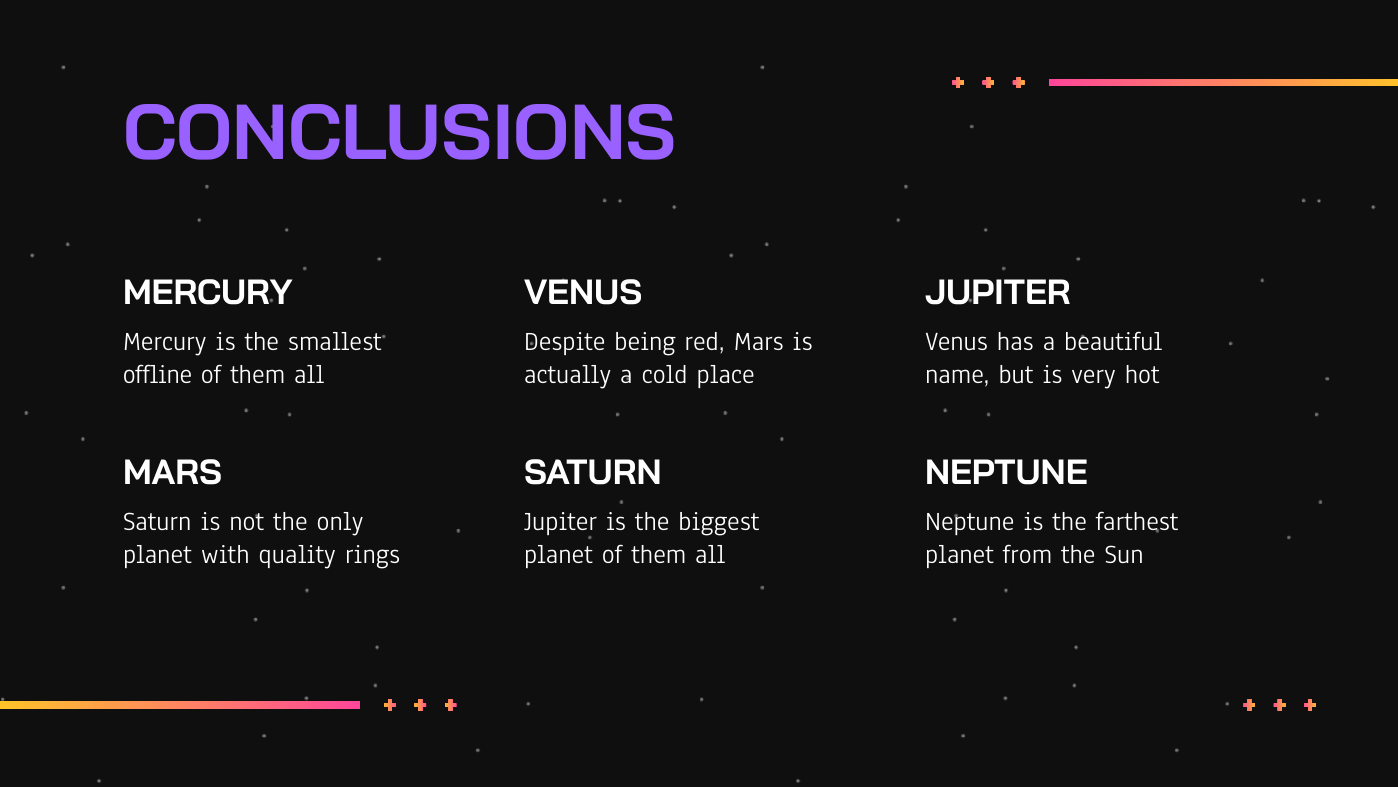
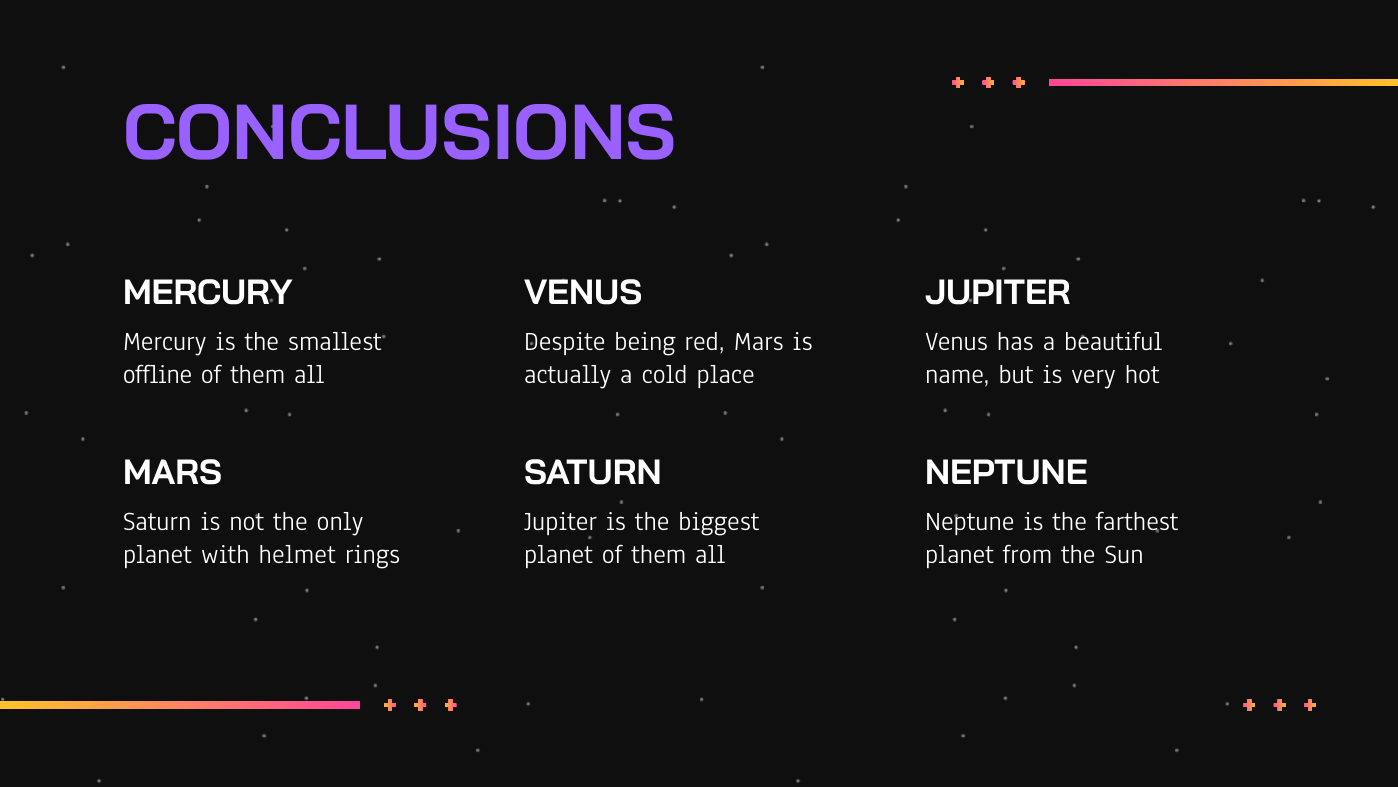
quality: quality -> helmet
